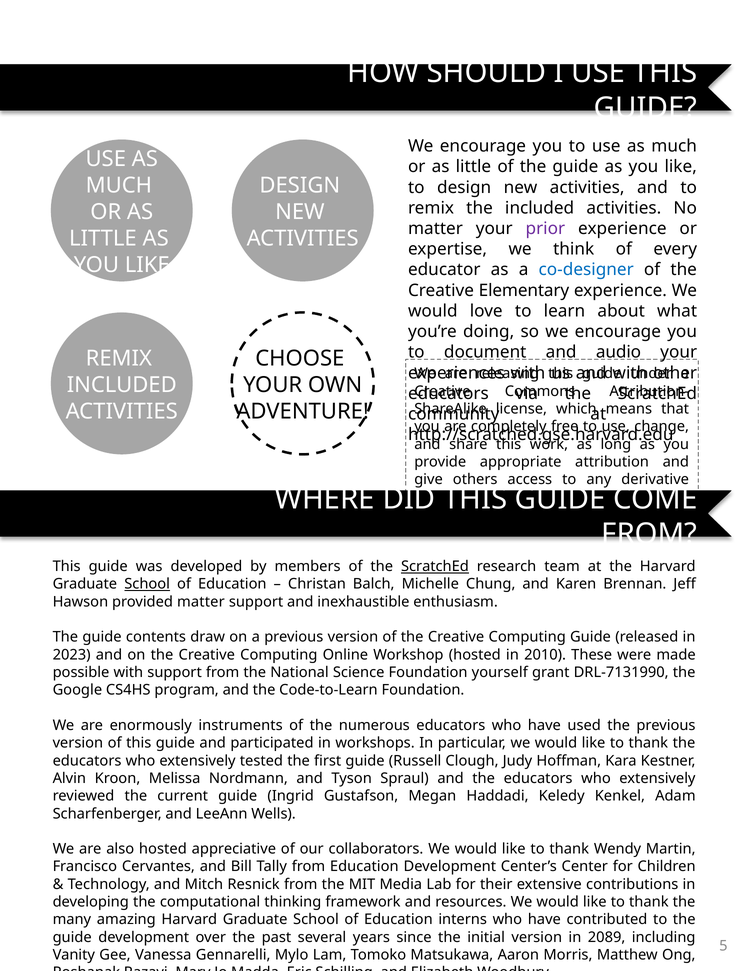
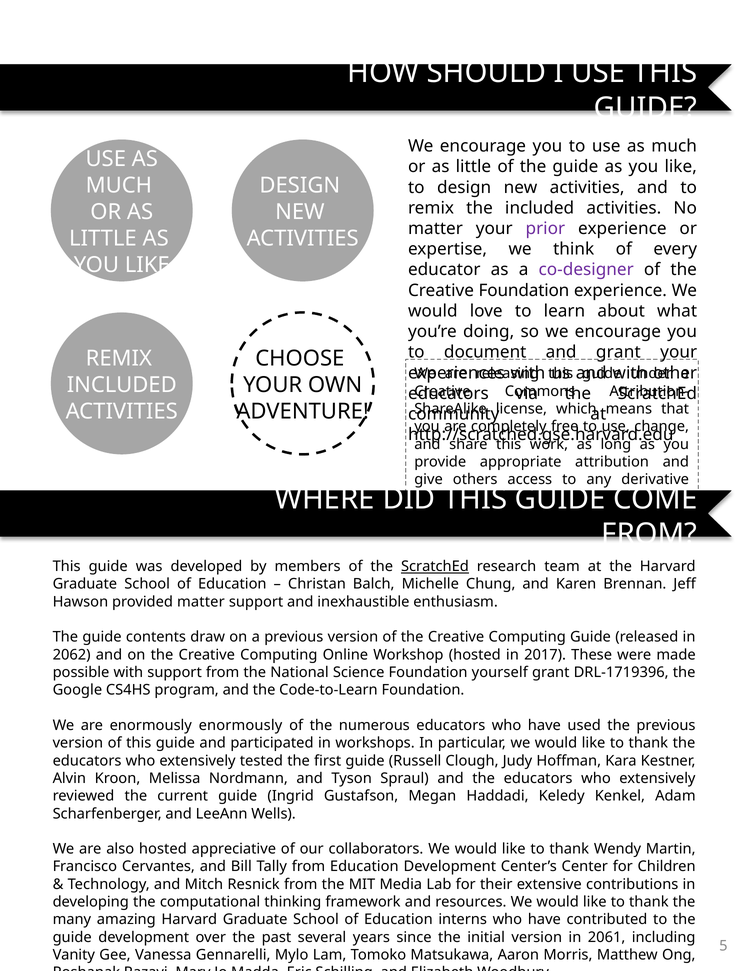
co-designer colour: blue -> purple
Creative Elementary: Elementary -> Foundation
and audio: audio -> grant
School at (147, 584) underline: present -> none
2023: 2023 -> 2062
2010: 2010 -> 2017
DRL-7131990: DRL-7131990 -> DRL-1719396
enormously instruments: instruments -> enormously
2089: 2089 -> 2061
